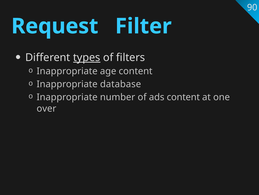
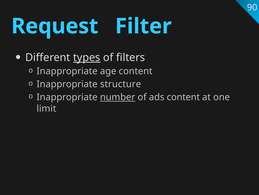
database: database -> structure
number underline: none -> present
over: over -> limit
